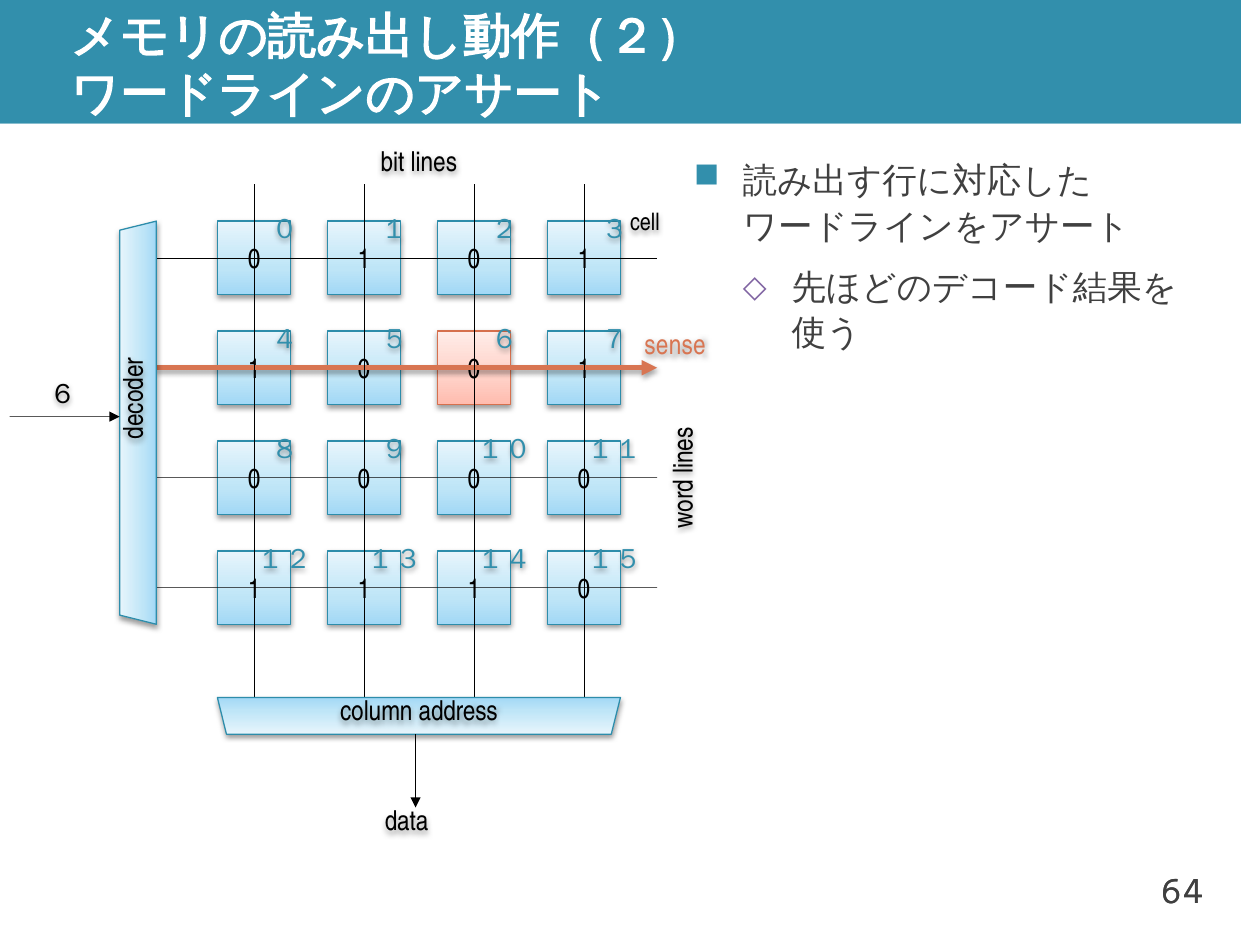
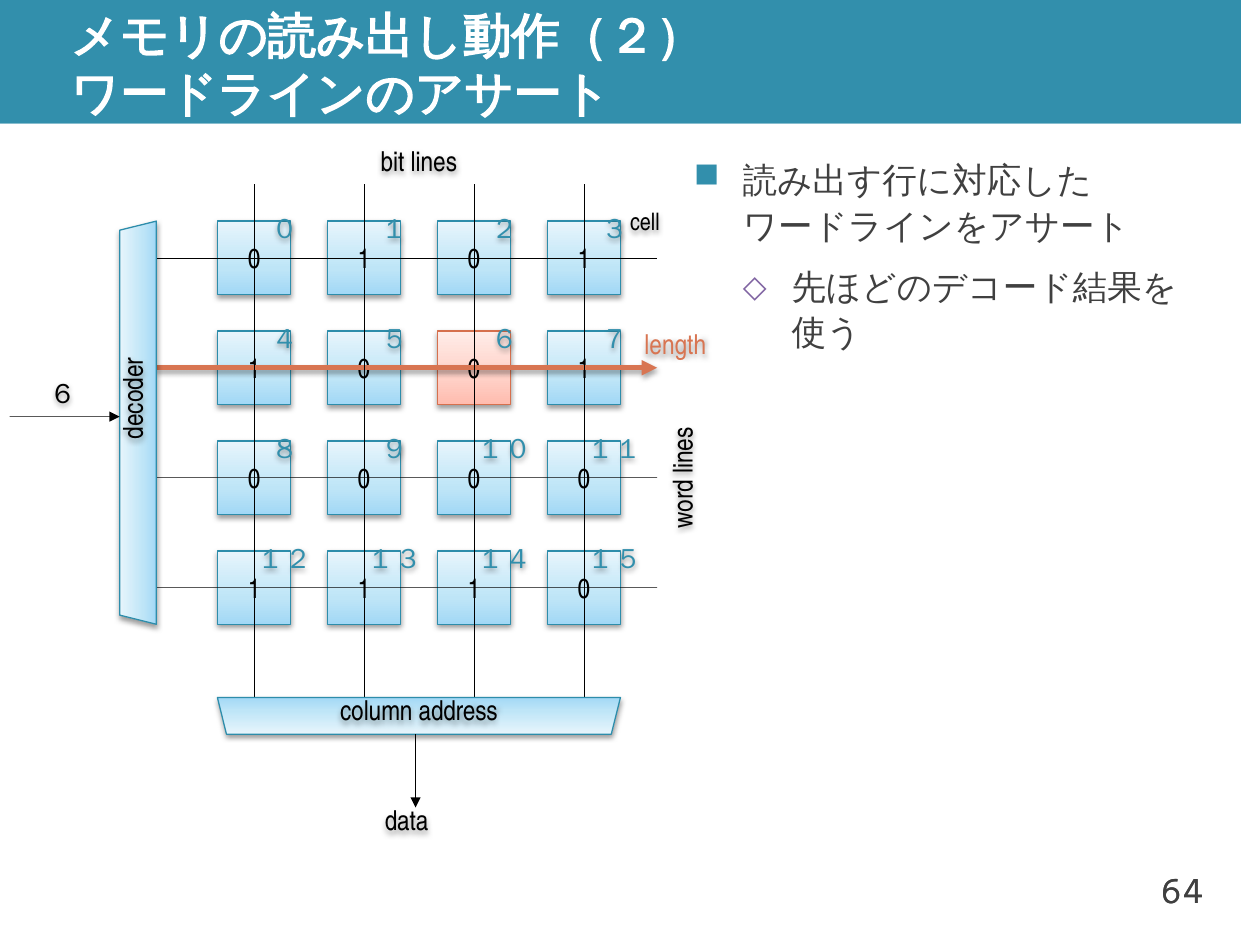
sense: sense -> length
